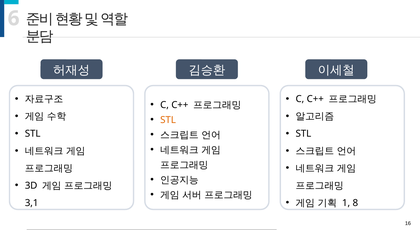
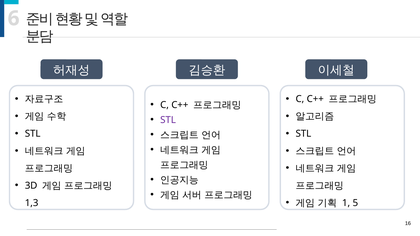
STL at (168, 120) colour: orange -> purple
8: 8 -> 5
3,1: 3,1 -> 1,3
